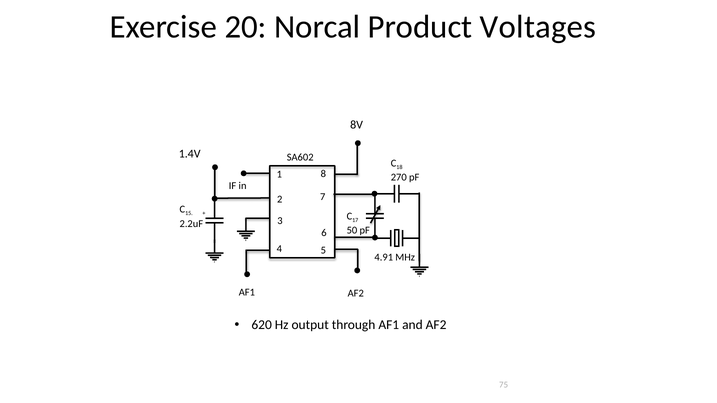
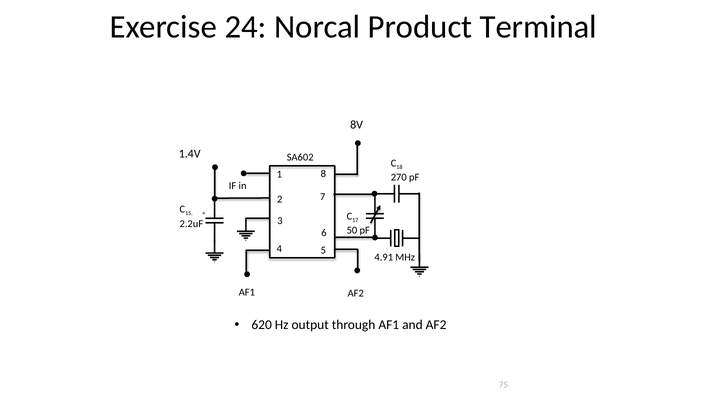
20: 20 -> 24
Voltages: Voltages -> Terminal
